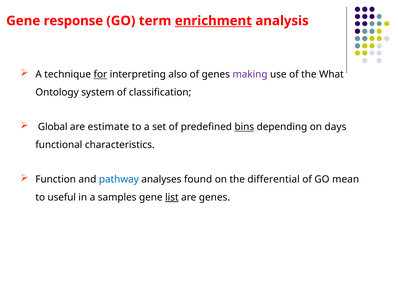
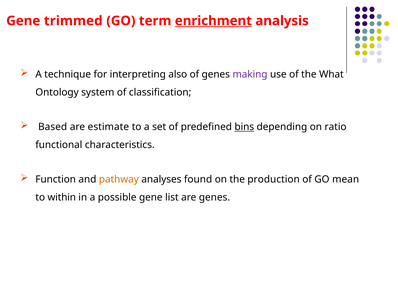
response: response -> trimmed
for underline: present -> none
Global: Global -> Based
days: days -> ratio
pathway colour: blue -> orange
differential: differential -> production
useful: useful -> within
samples: samples -> possible
list underline: present -> none
